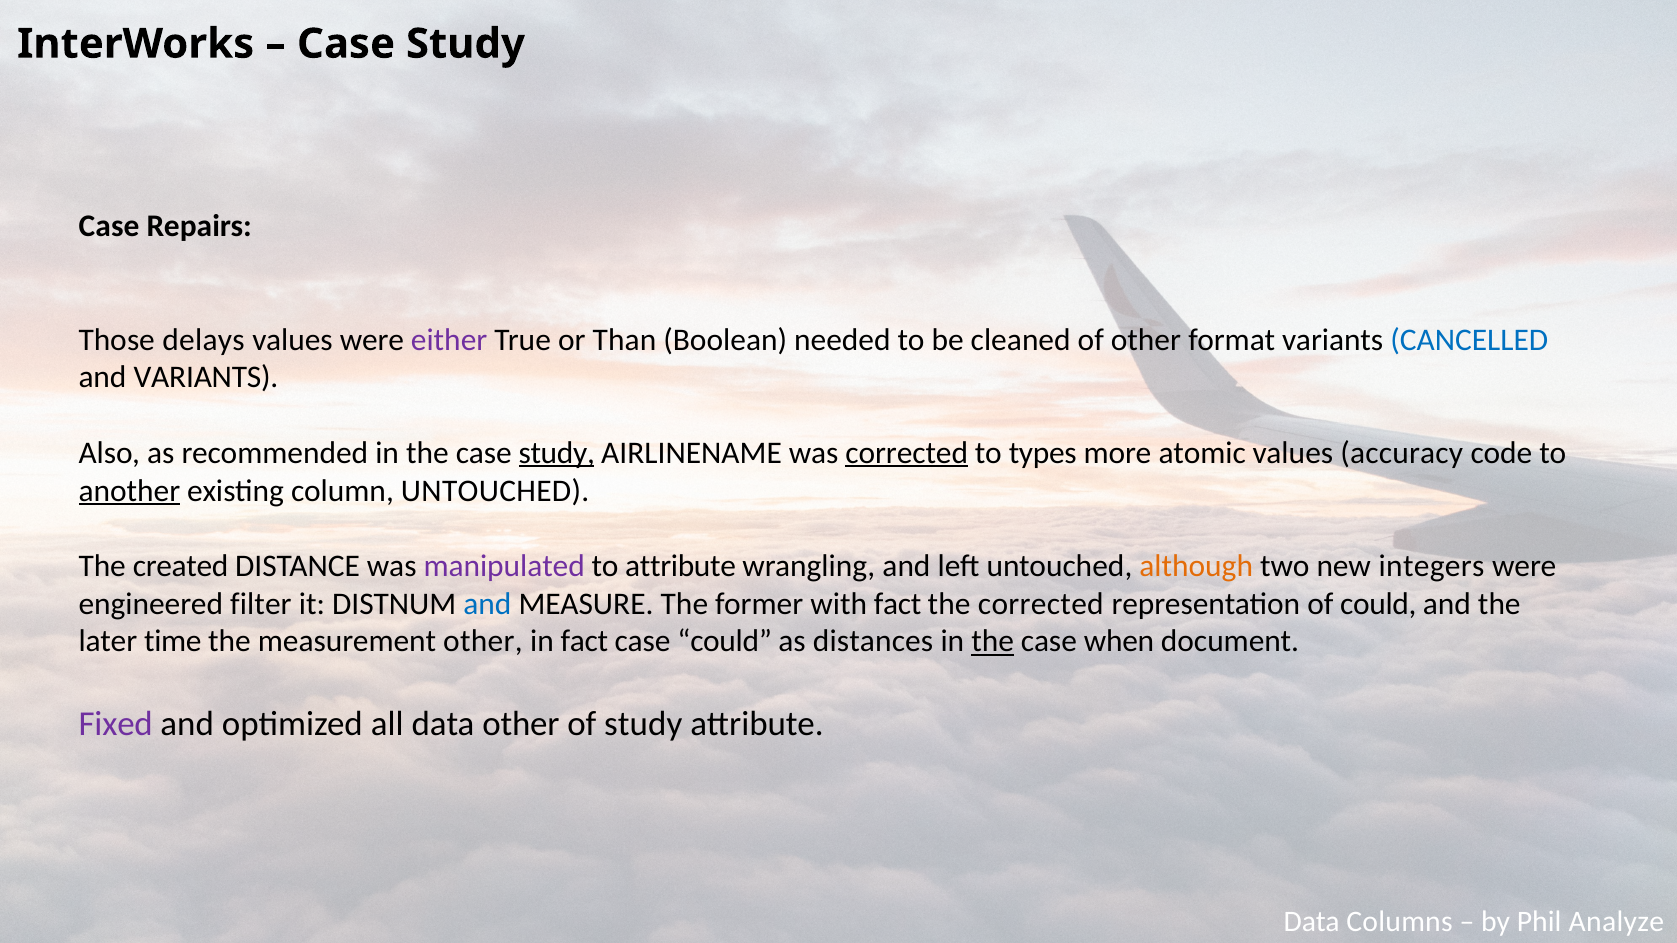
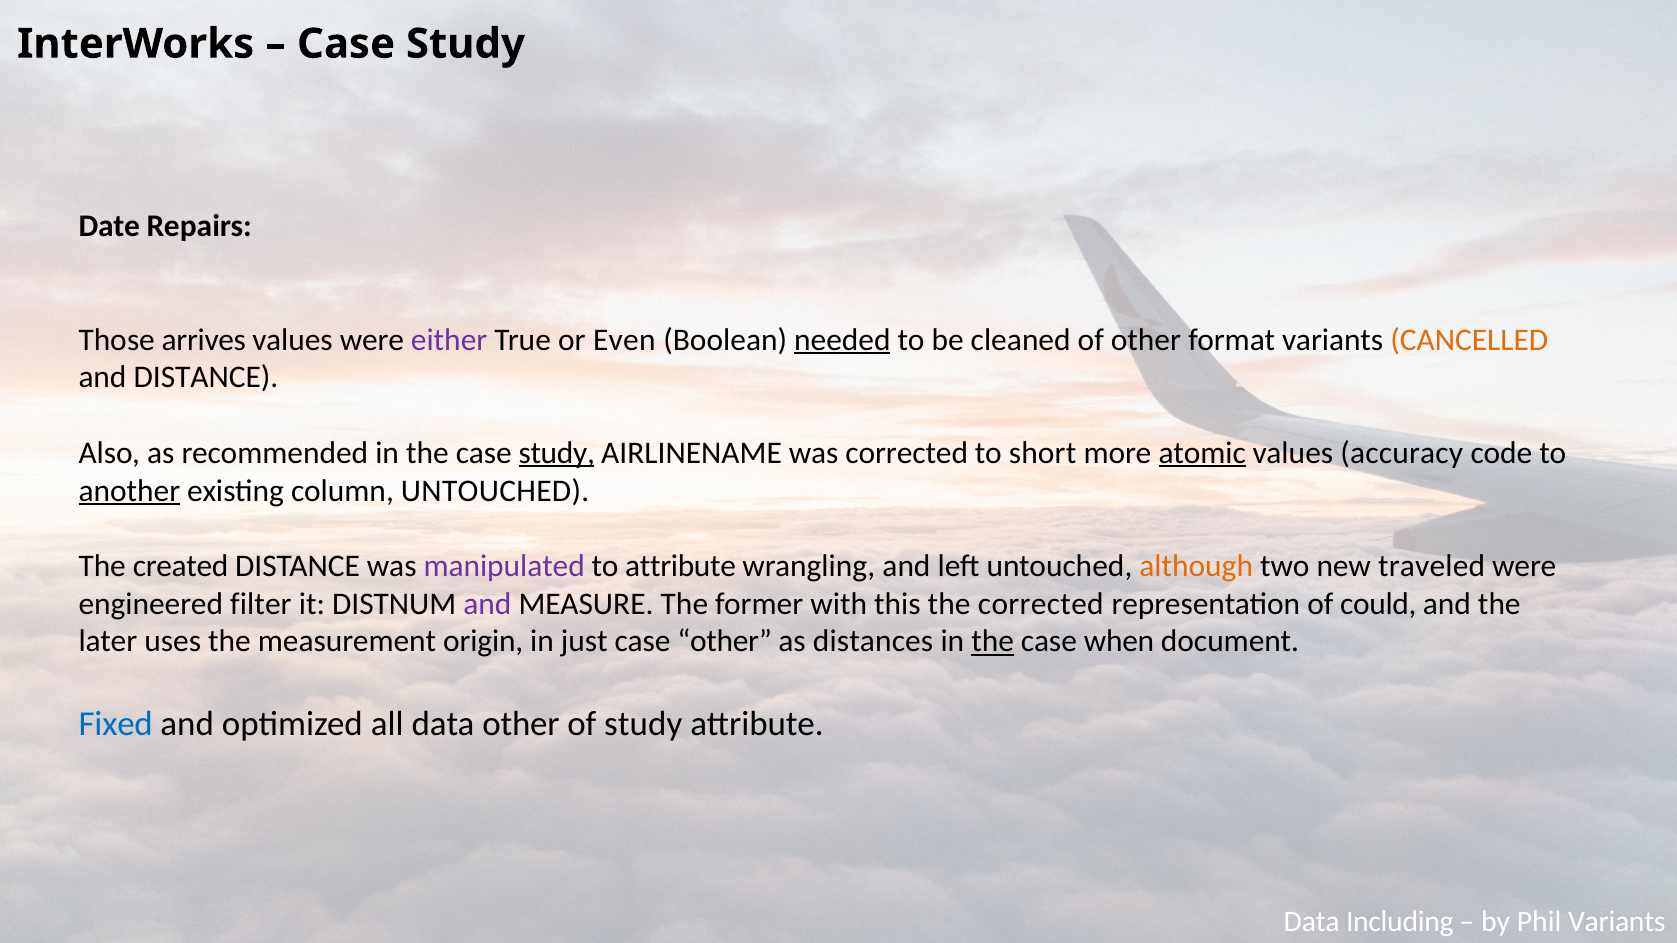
Case at (109, 227): Case -> Date
delays: delays -> arrives
Than: Than -> Even
needed underline: none -> present
CANCELLED colour: blue -> orange
and VARIANTS: VARIANTS -> DISTANCE
corrected at (907, 453) underline: present -> none
types: types -> short
atomic underline: none -> present
integers: integers -> traveled
and at (487, 604) colour: blue -> purple
with fact: fact -> this
time: time -> uses
measurement other: other -> origin
in fact: fact -> just
case could: could -> other
Fixed colour: purple -> blue
Columns: Columns -> Including
Phil Analyze: Analyze -> Variants
